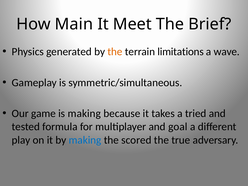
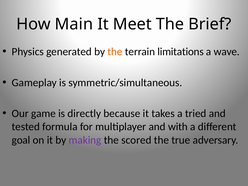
is making: making -> directly
goal: goal -> with
play: play -> goal
making at (85, 140) colour: blue -> purple
